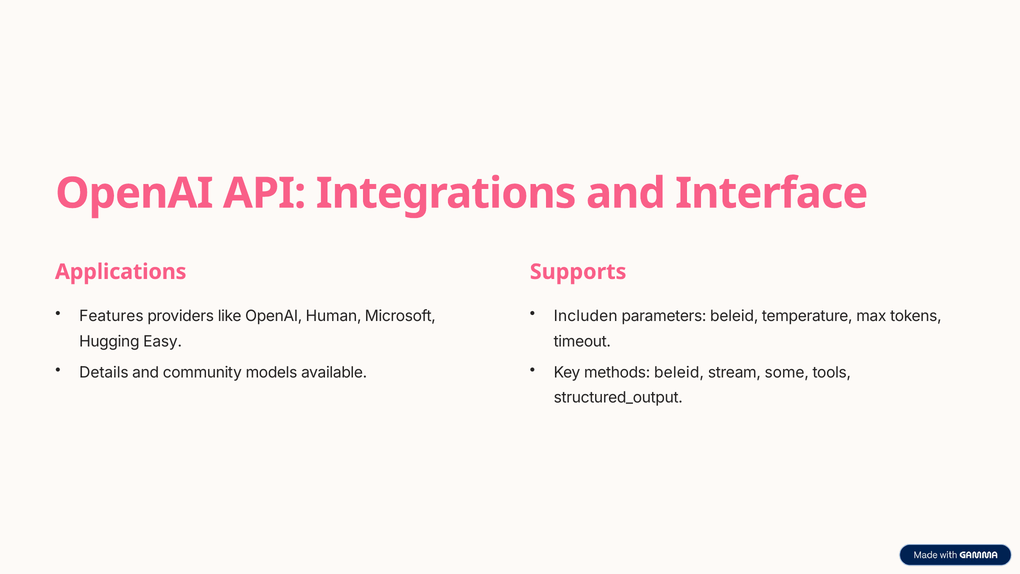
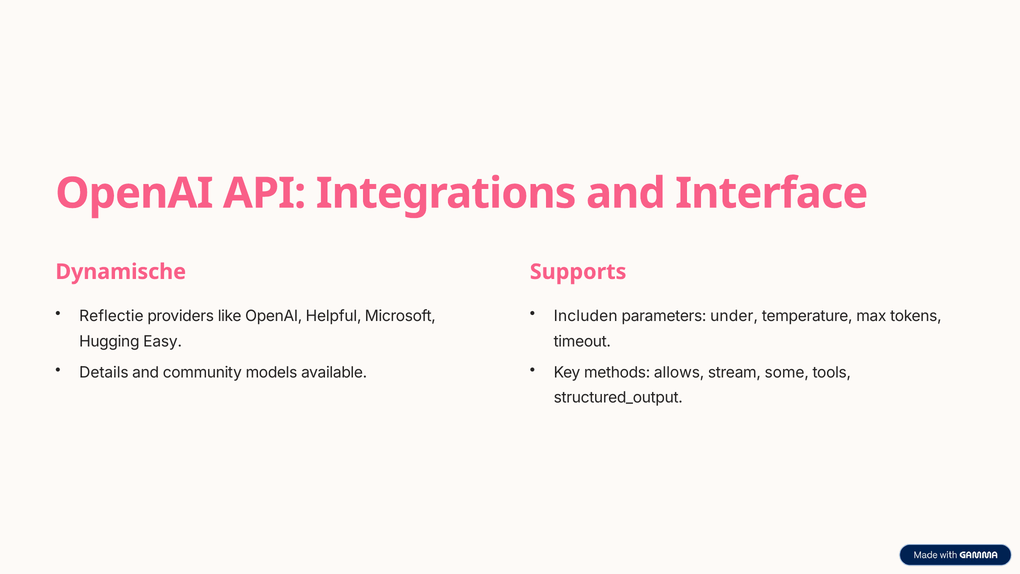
Applications: Applications -> Dynamische
Features: Features -> Reflectie
Human: Human -> Helpful
parameters beleid: beleid -> under
methods beleid: beleid -> allows
